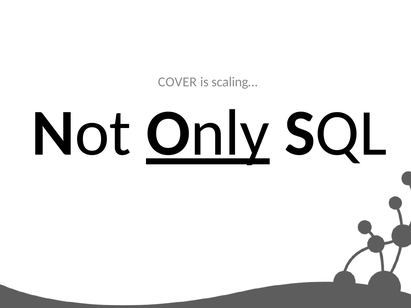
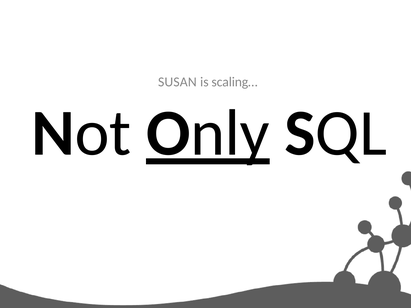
COVER: COVER -> SUSAN
